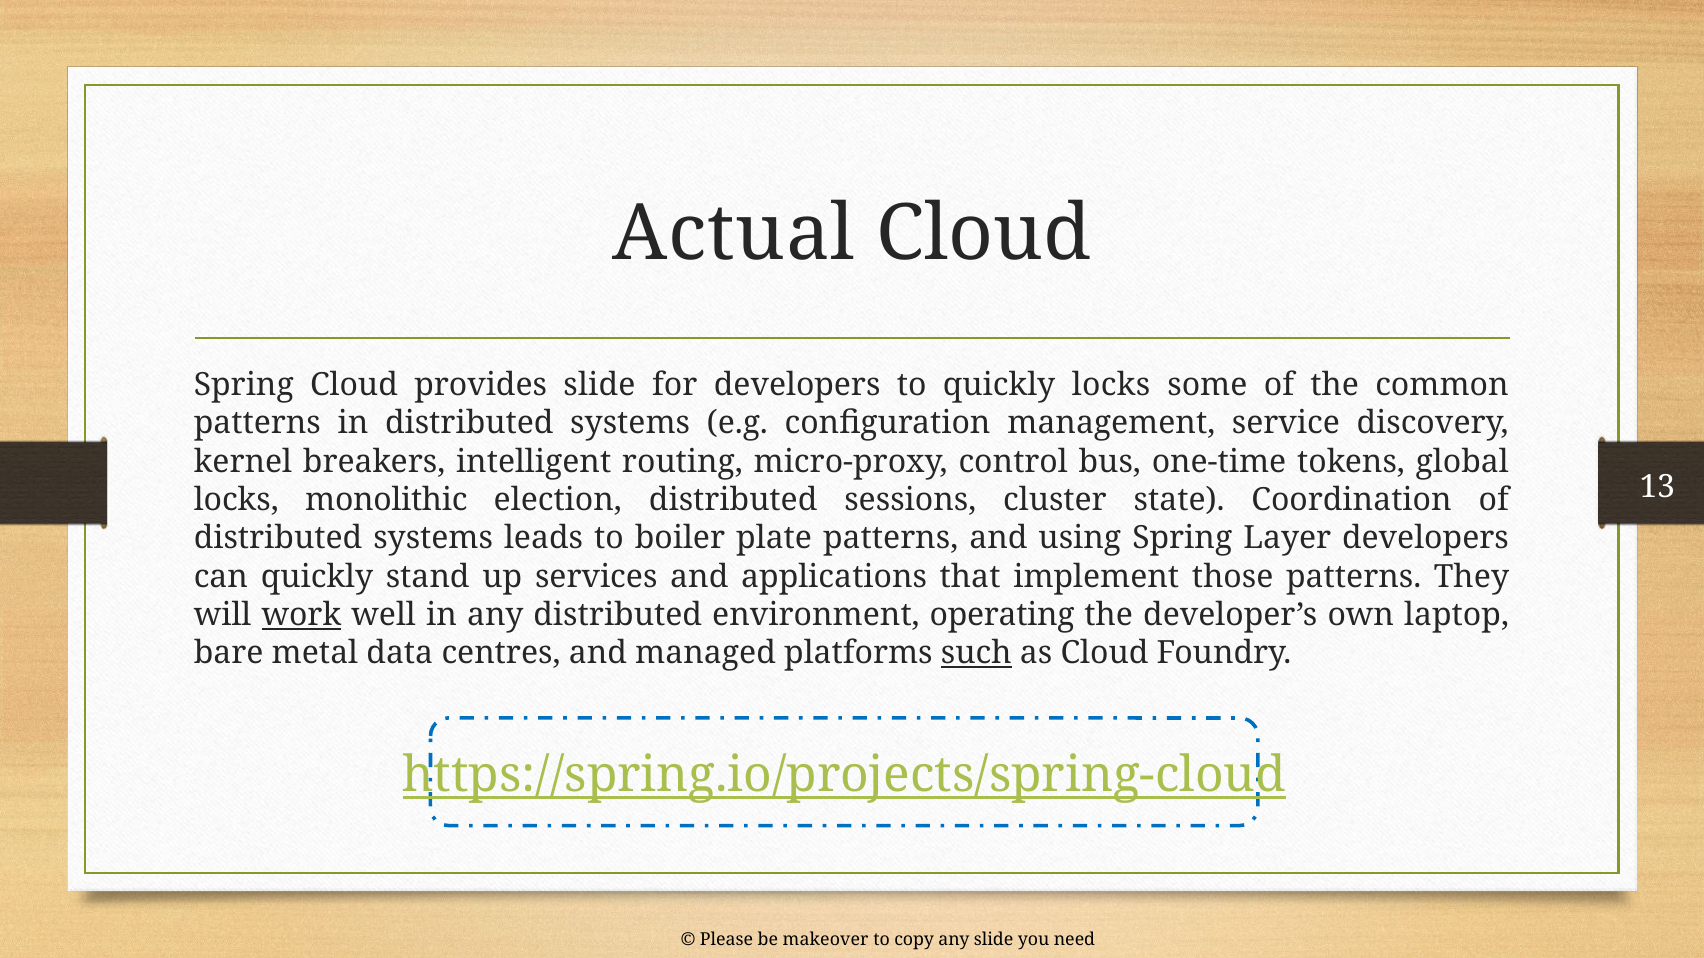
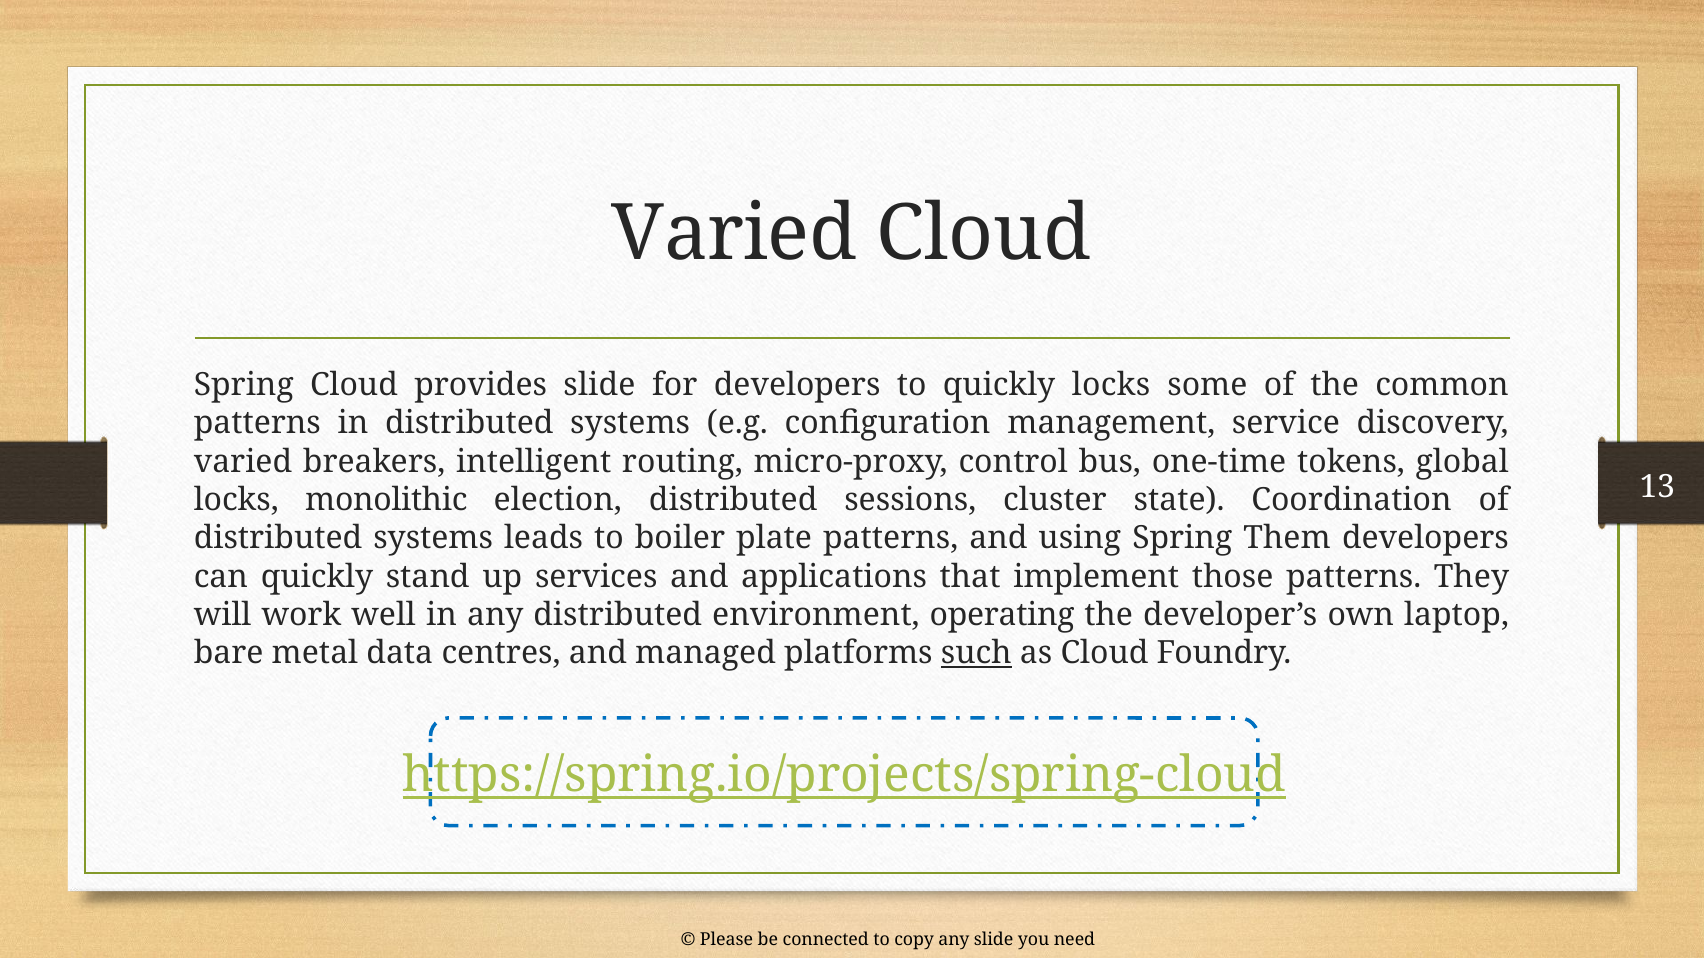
Actual at (734, 234): Actual -> Varied
kernel at (243, 462): kernel -> varied
Layer: Layer -> Them
work underline: present -> none
makeover: makeover -> connected
